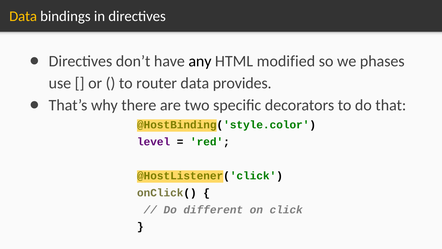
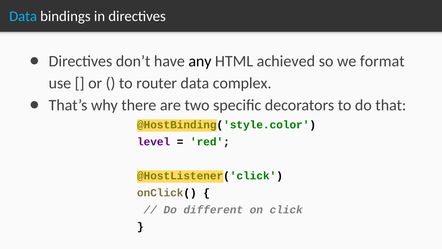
Data at (23, 16) colour: yellow -> light blue
modified: modified -> achieved
phases: phases -> format
provides: provides -> complex
